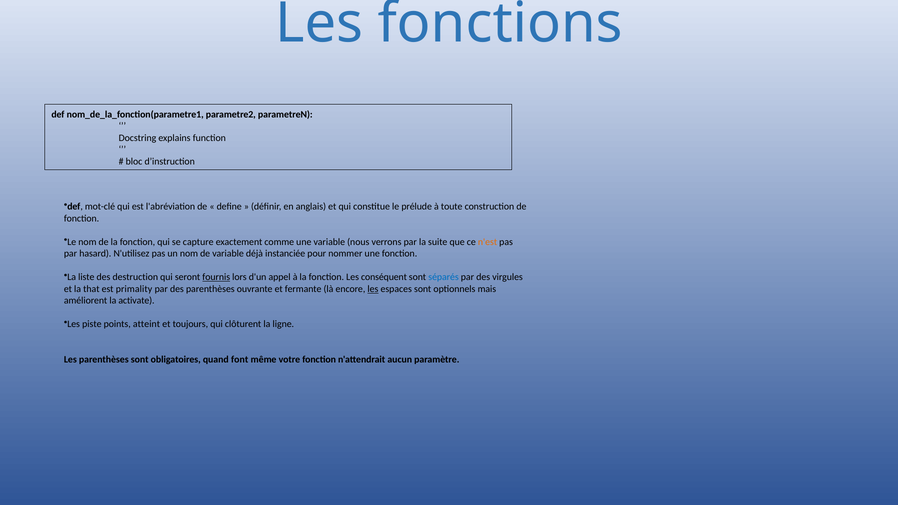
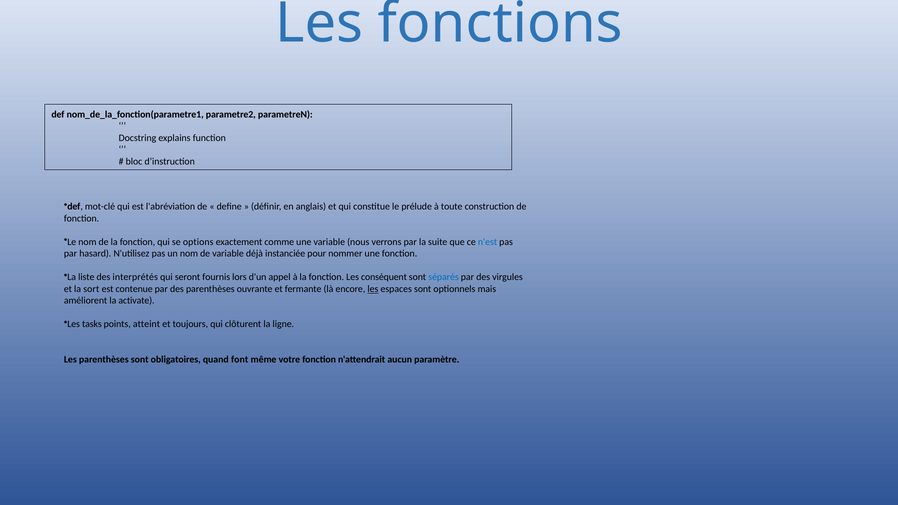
capture: capture -> options
n'est colour: orange -> blue
destruction: destruction -> interprétés
fournis underline: present -> none
that: that -> sort
primality: primality -> contenue
piste: piste -> tasks
